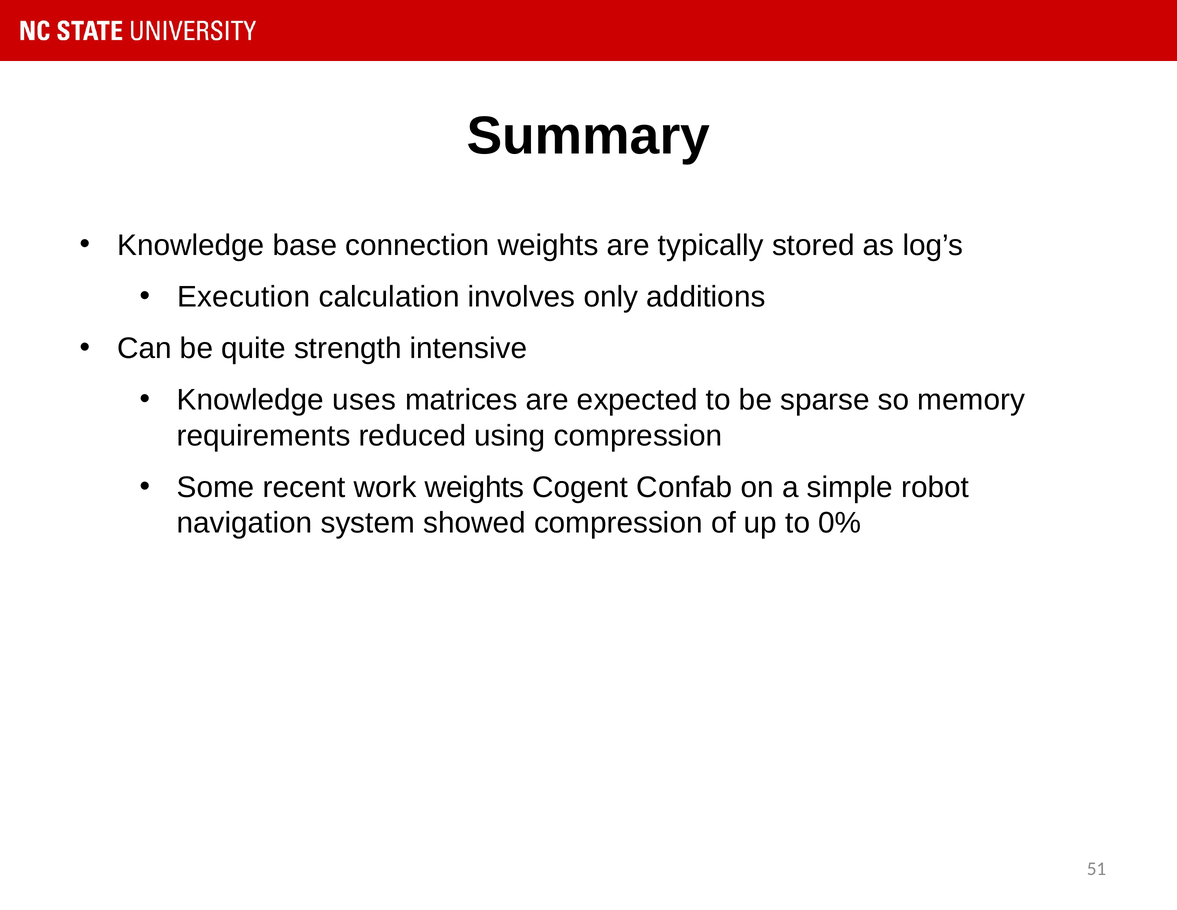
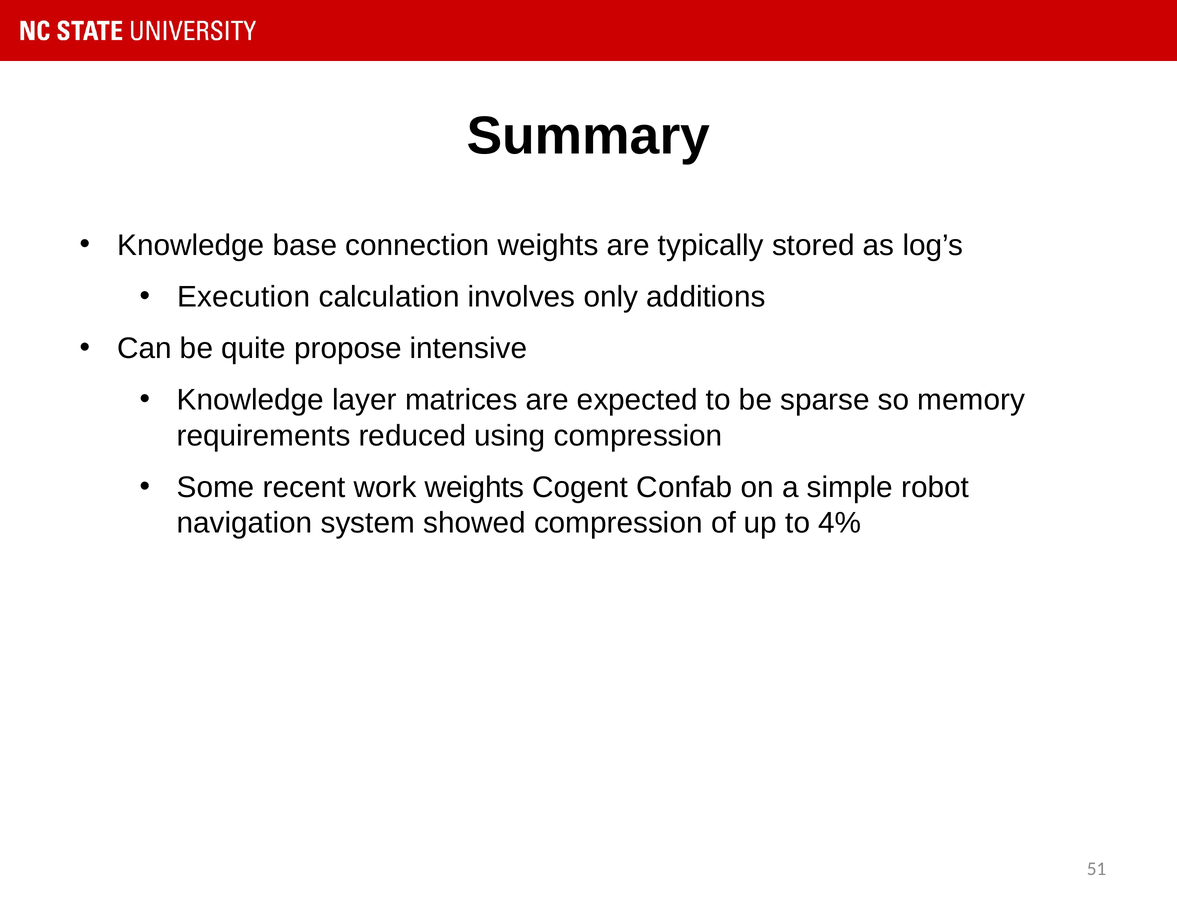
strength: strength -> propose
uses: uses -> layer
0%: 0% -> 4%
